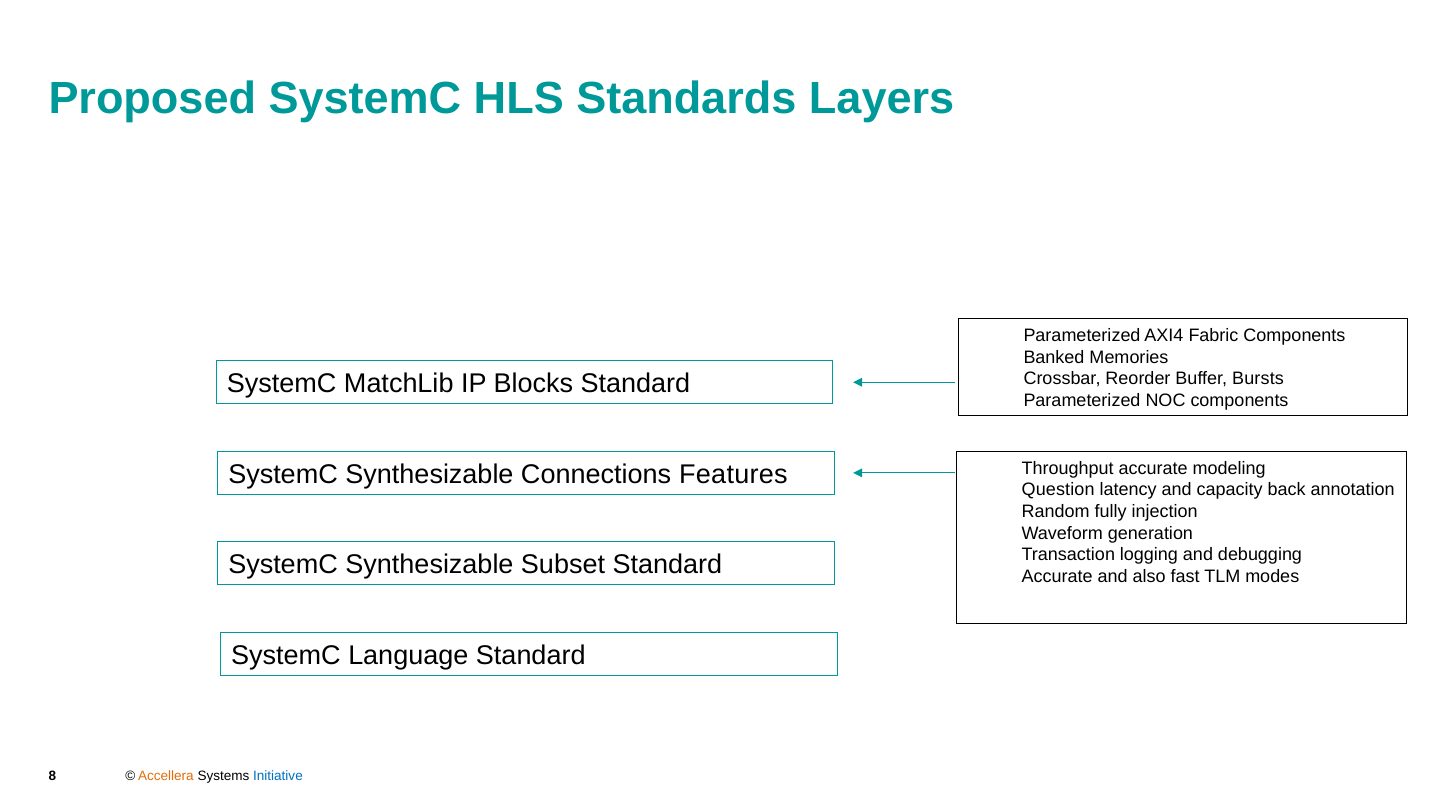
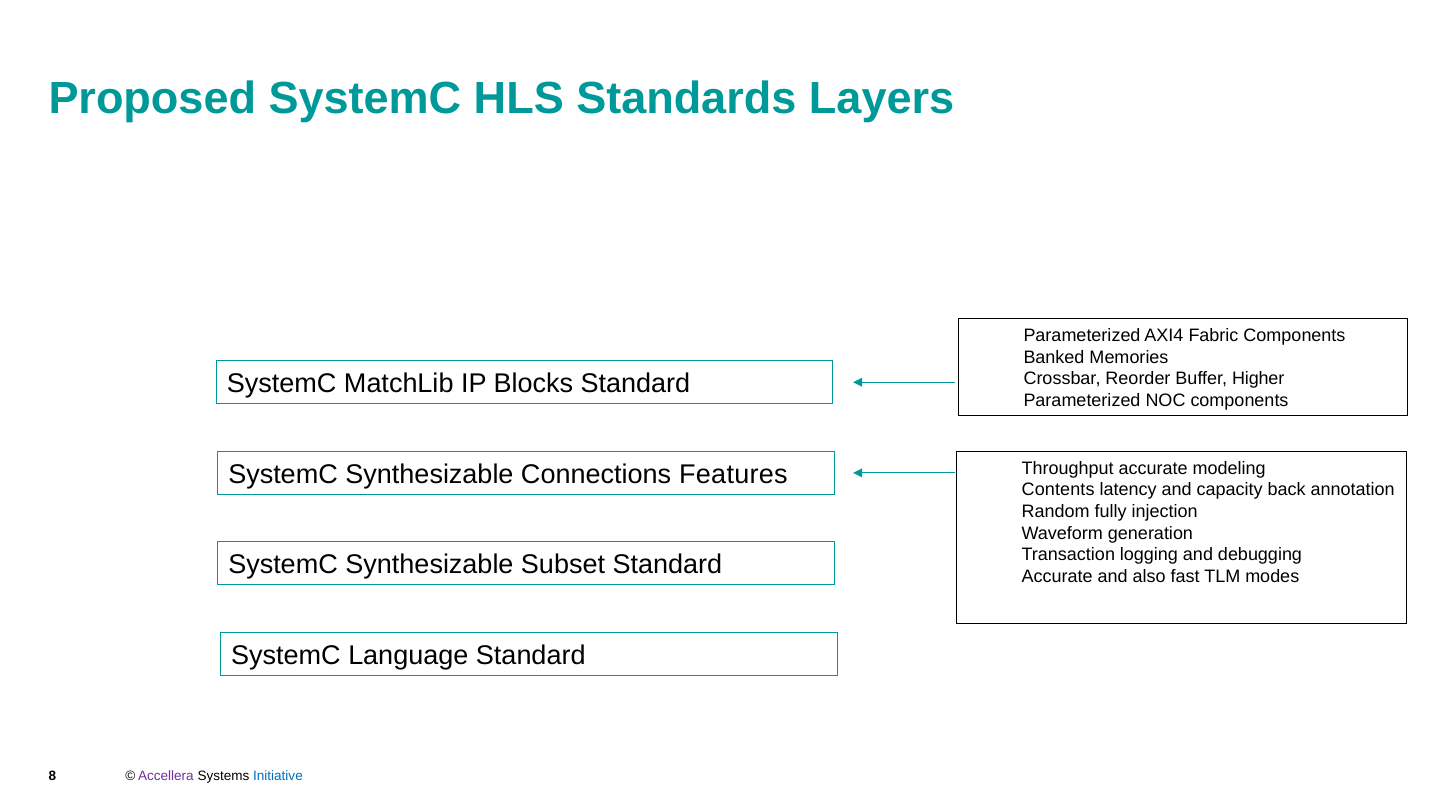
Bursts: Bursts -> Higher
Question: Question -> Contents
Accellera colour: orange -> purple
